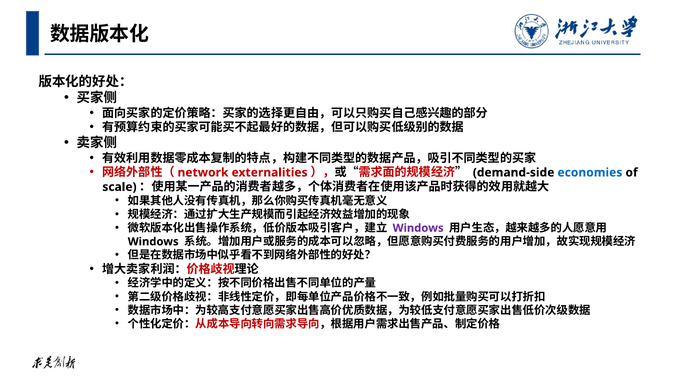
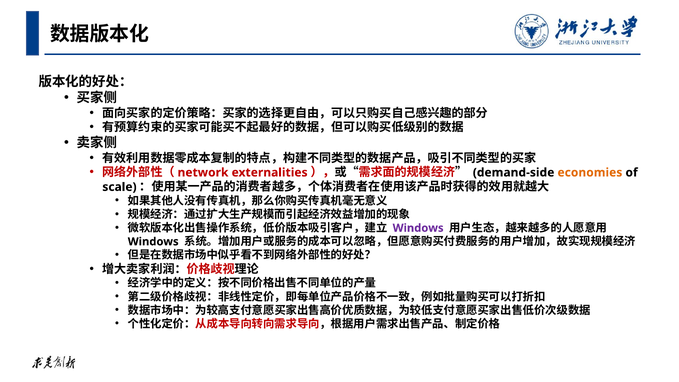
economies colour: blue -> orange
